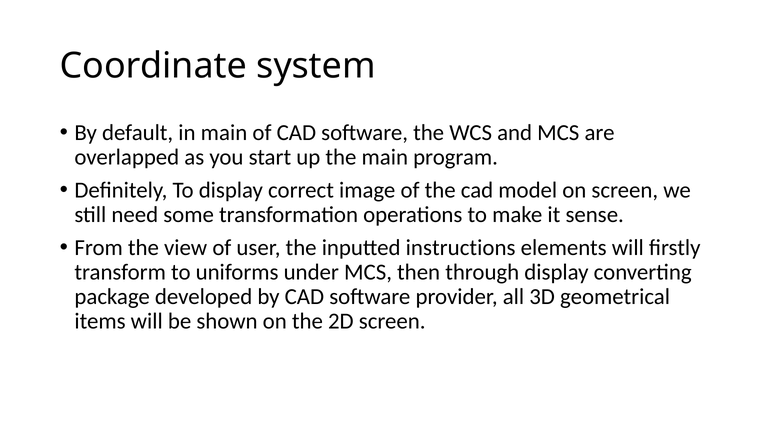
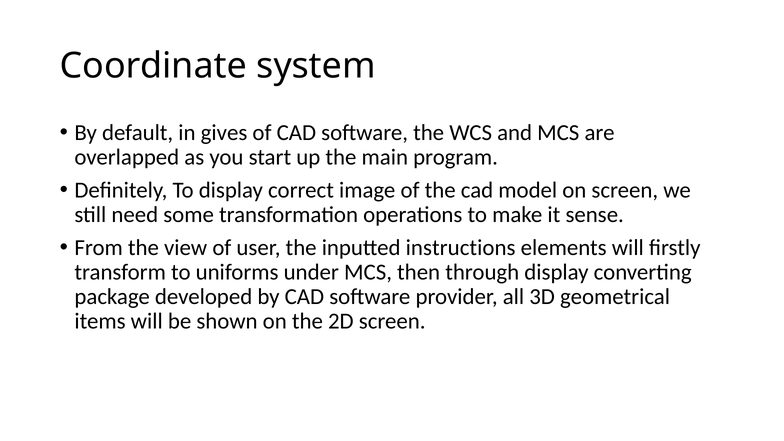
in main: main -> gives
